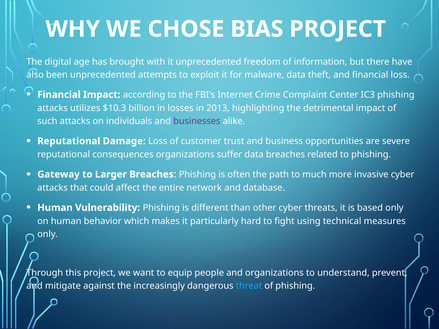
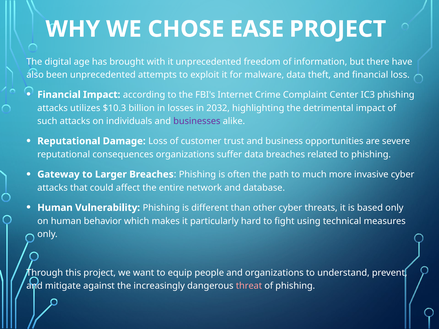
BIAS: BIAS -> EASE
2013: 2013 -> 2032
threat colour: light blue -> pink
